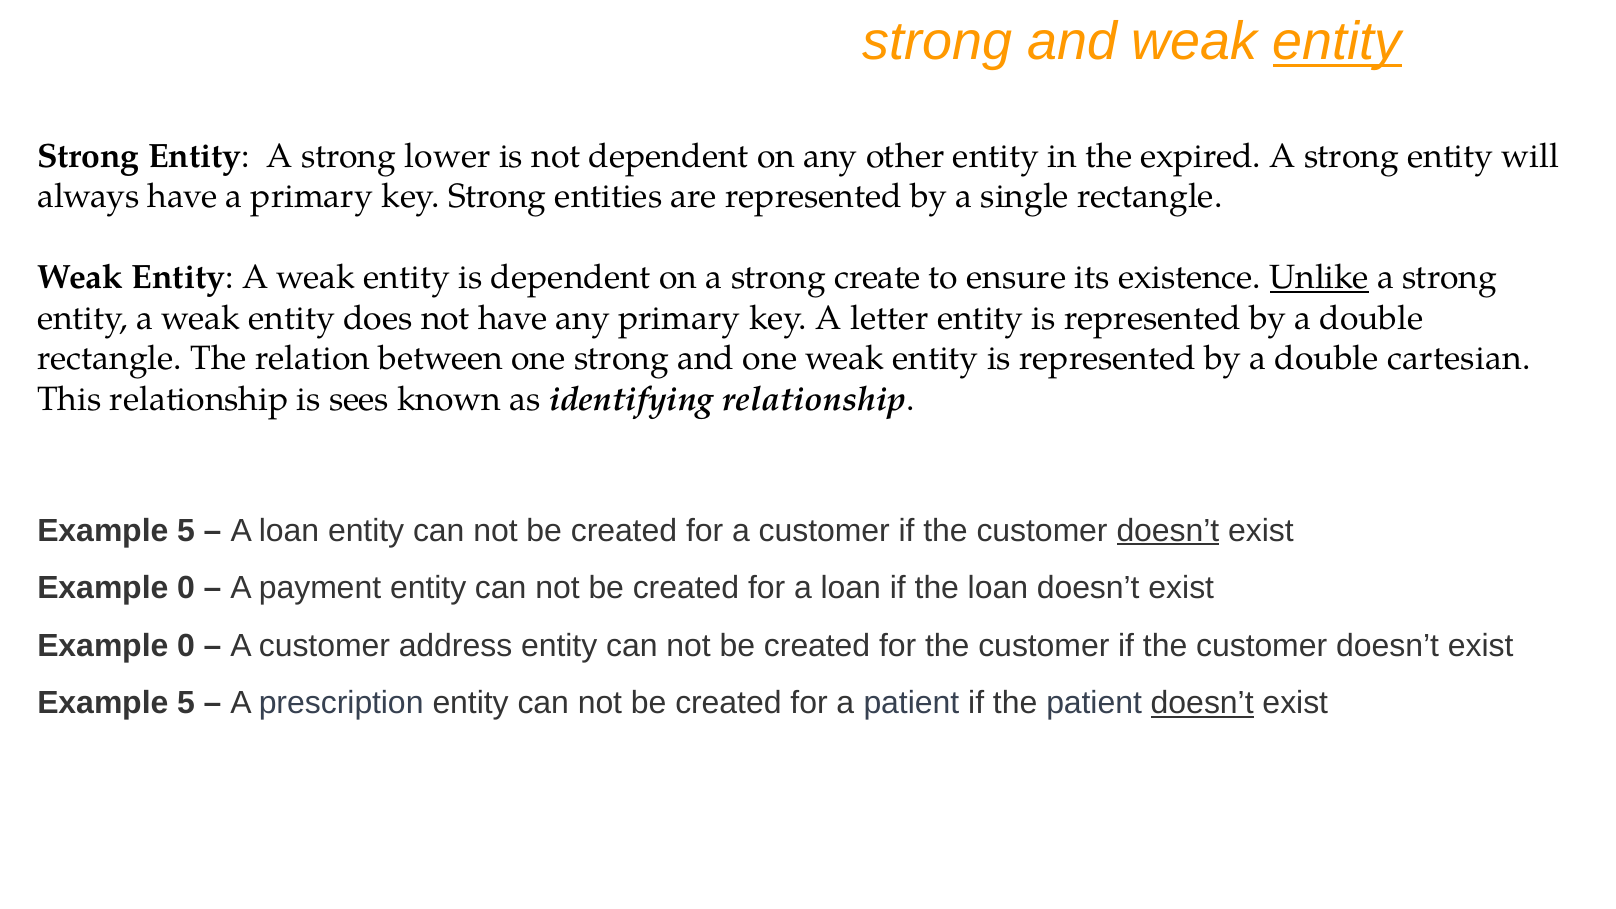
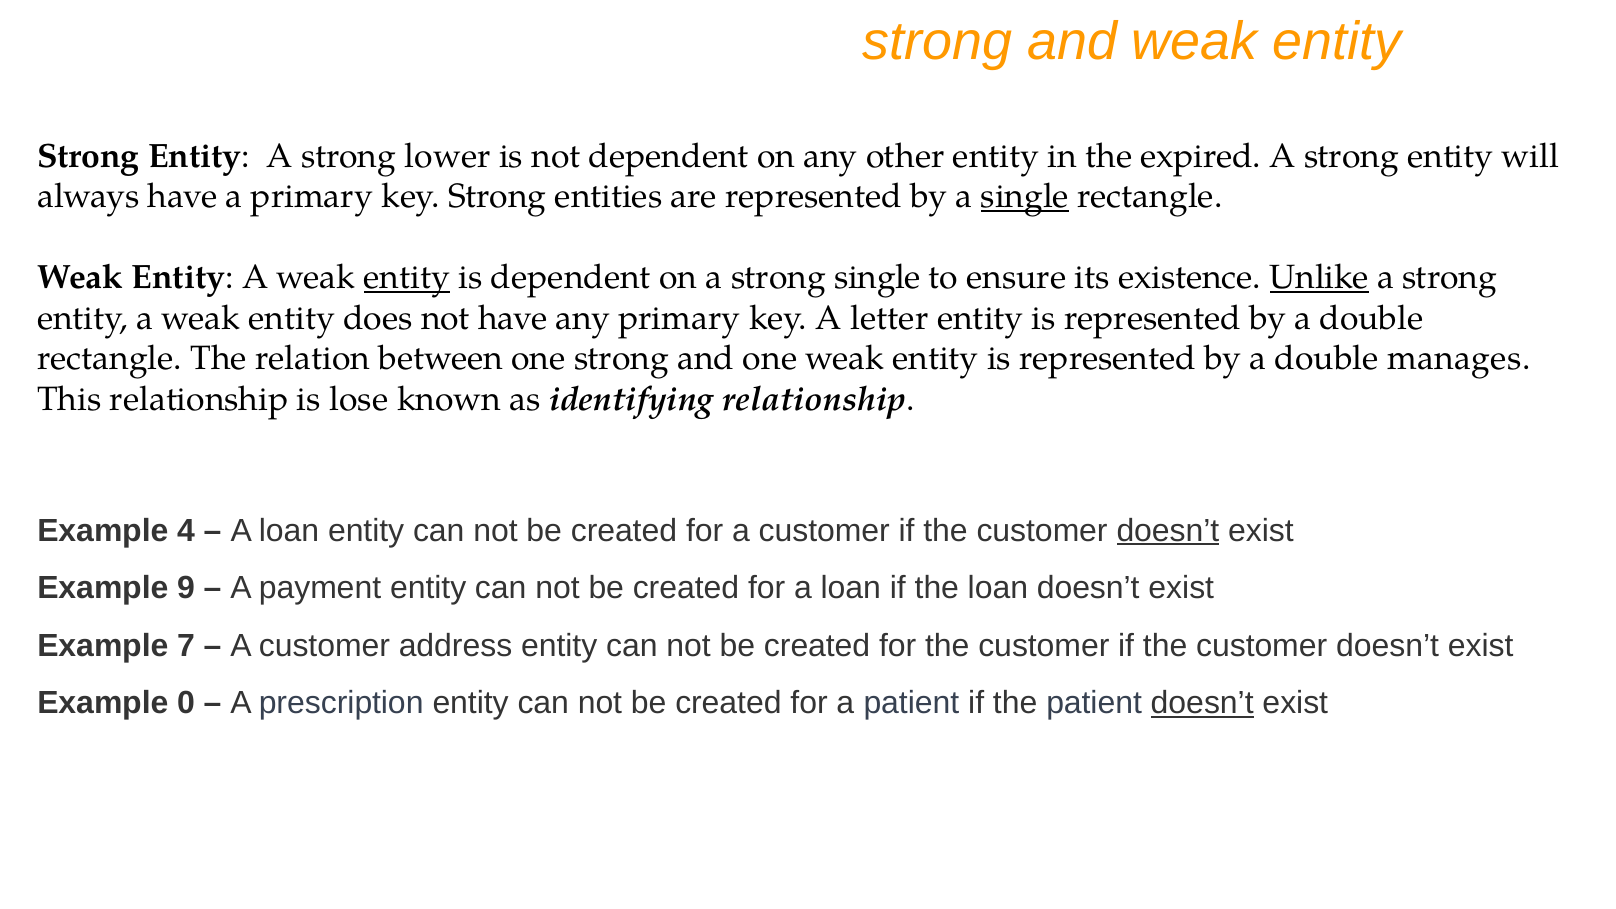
entity at (1337, 42) underline: present -> none
single at (1025, 197) underline: none -> present
entity at (407, 278) underline: none -> present
strong create: create -> single
cartesian: cartesian -> manages
sees: sees -> lose
5 at (186, 531): 5 -> 4
0 at (186, 588): 0 -> 9
0 at (186, 646): 0 -> 7
5 at (186, 703): 5 -> 0
